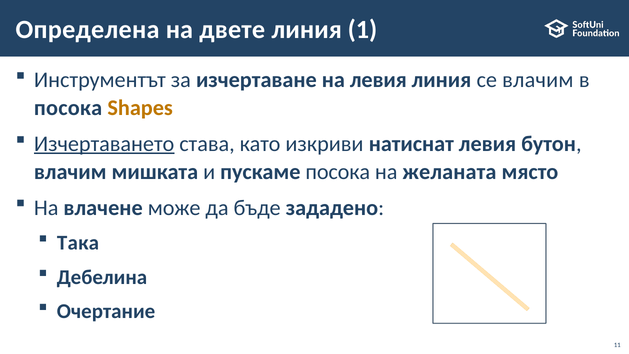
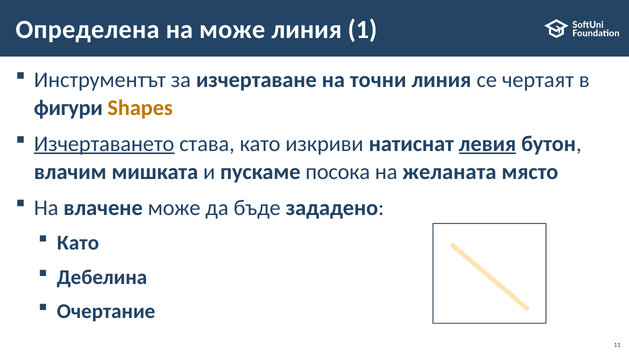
на двете: двете -> може
на левия: левия -> точни
се влачим: влачим -> чертаят
посока at (68, 108): посока -> фигури
левия at (488, 144) underline: none -> present
Така at (78, 243): Така -> Като
